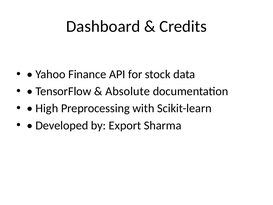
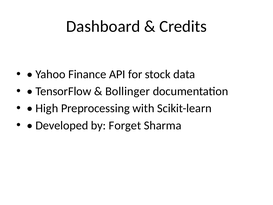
Absolute: Absolute -> Bollinger
Export: Export -> Forget
